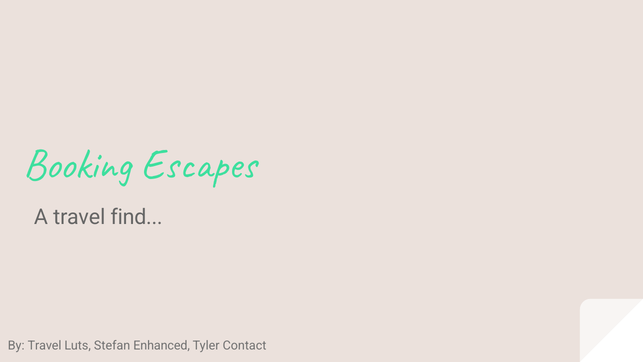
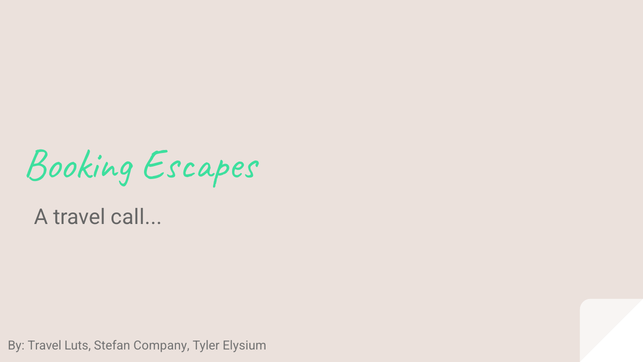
find: find -> call
Enhanced: Enhanced -> Company
Contact: Contact -> Elysium
